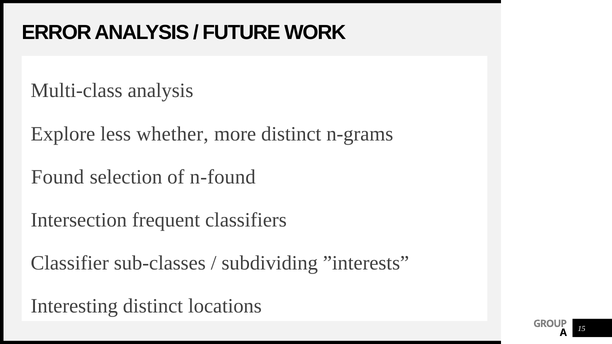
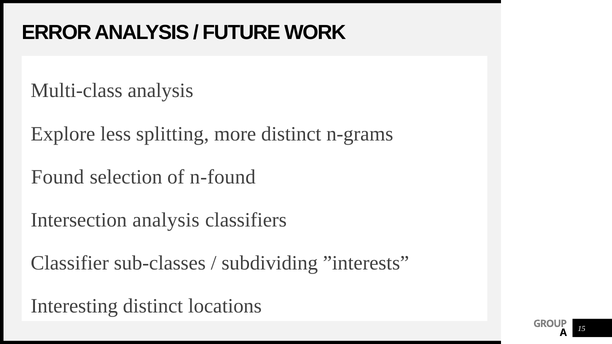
whether: whether -> splitting
Intersection frequent: frequent -> analysis
